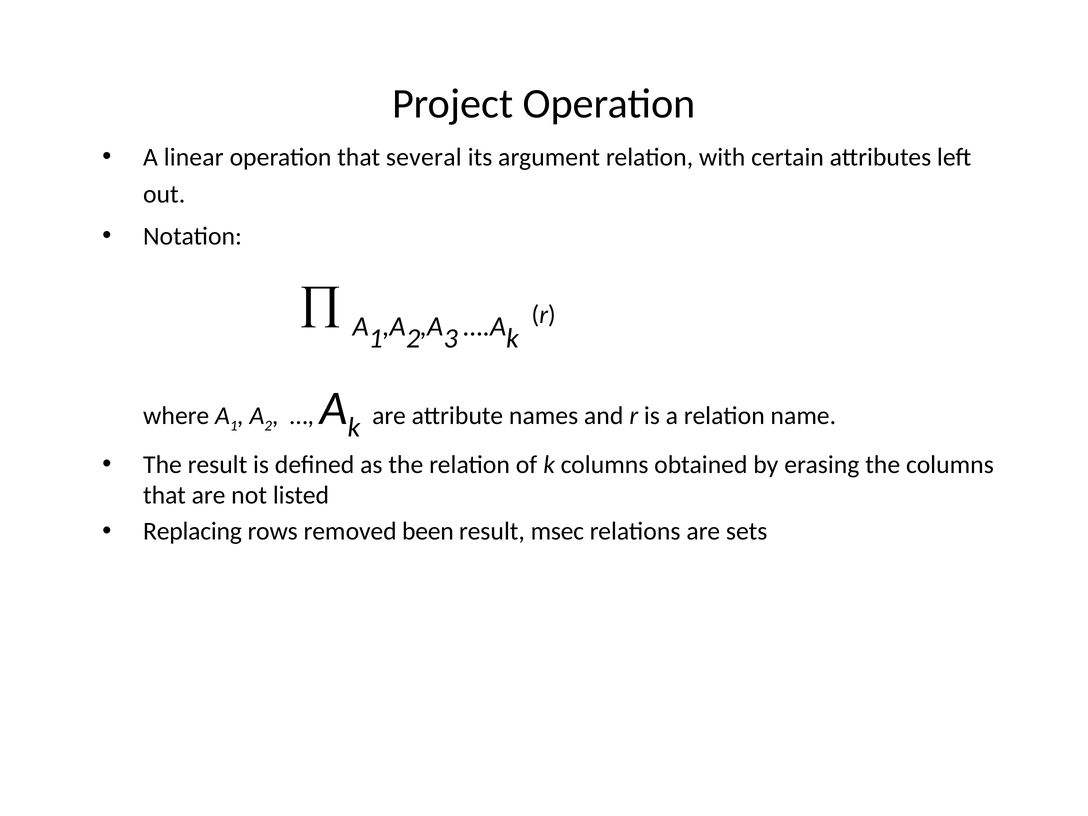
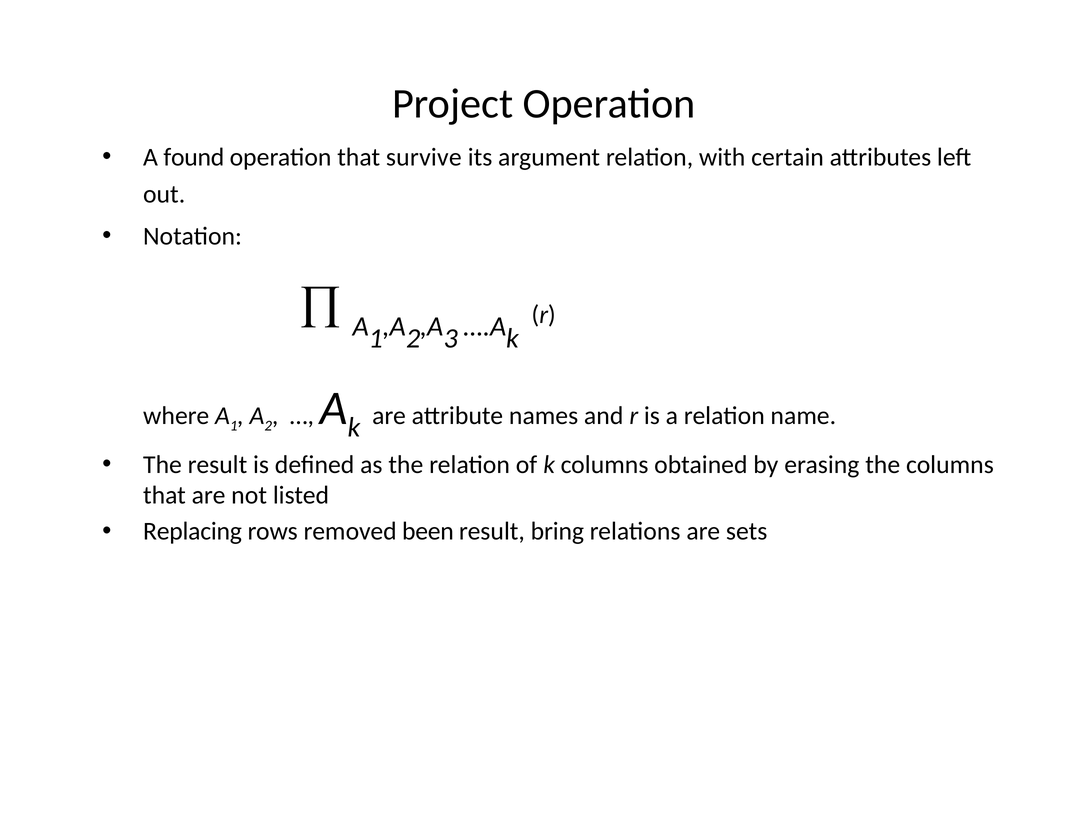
linear: linear -> found
several: several -> survive
msec: msec -> bring
